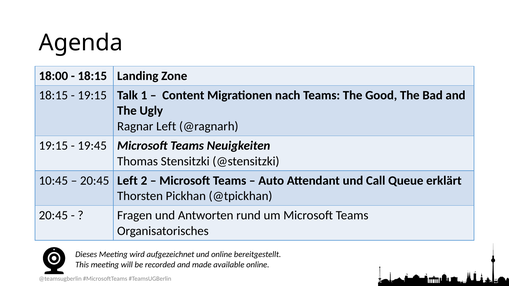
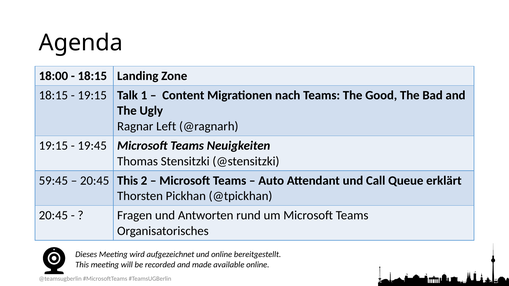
10:45: 10:45 -> 59:45
20:45 Left: Left -> This
